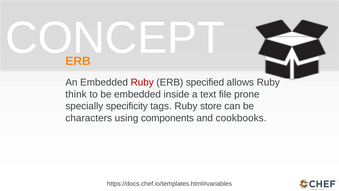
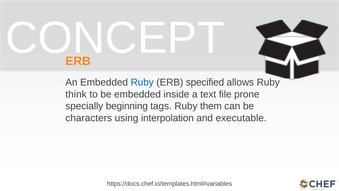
Ruby at (142, 82) colour: red -> blue
specificity: specificity -> beginning
store: store -> them
components: components -> interpolation
cookbooks: cookbooks -> executable
